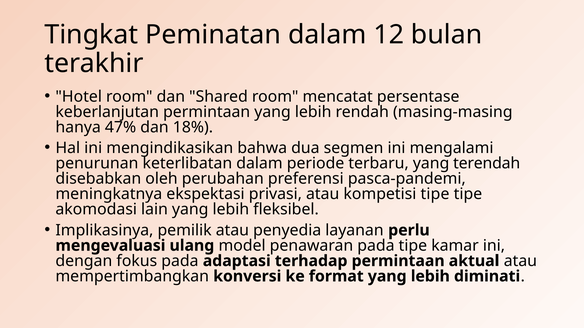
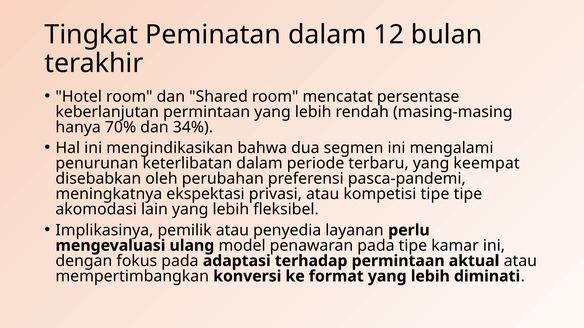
47%: 47% -> 70%
18%: 18% -> 34%
terendah: terendah -> keempat
